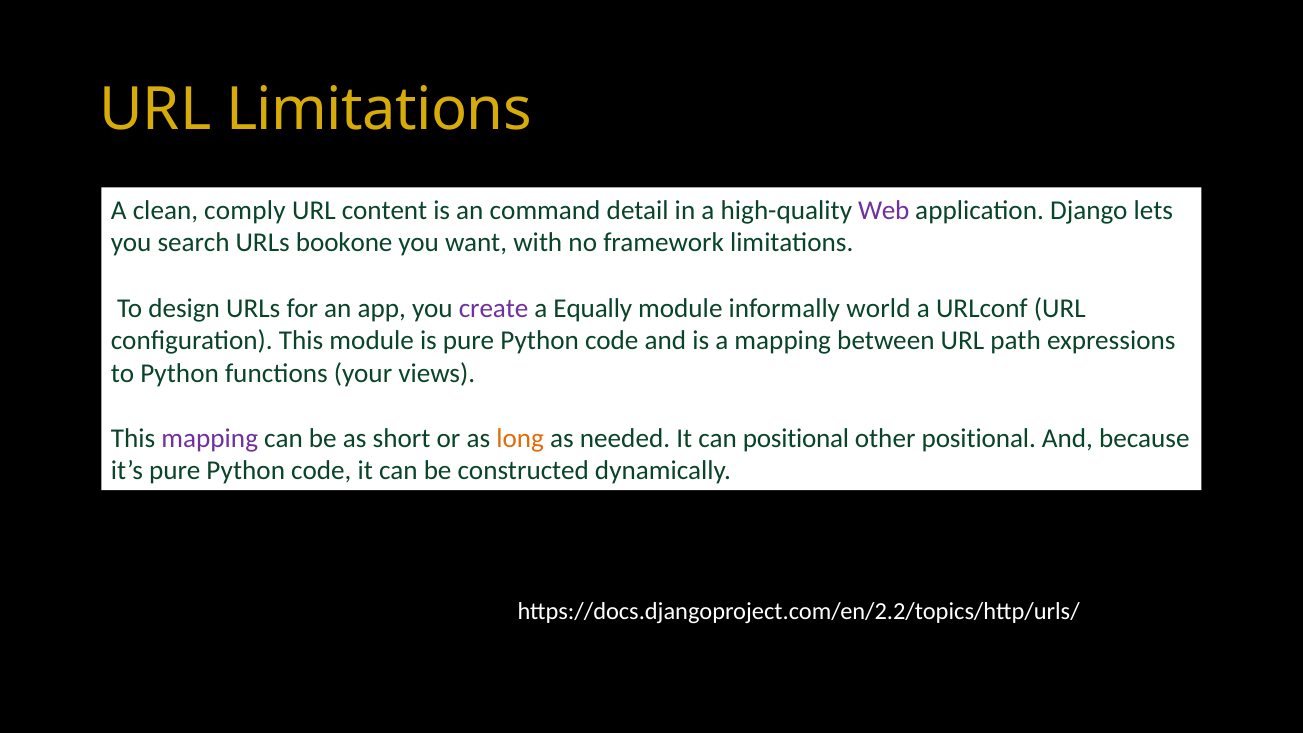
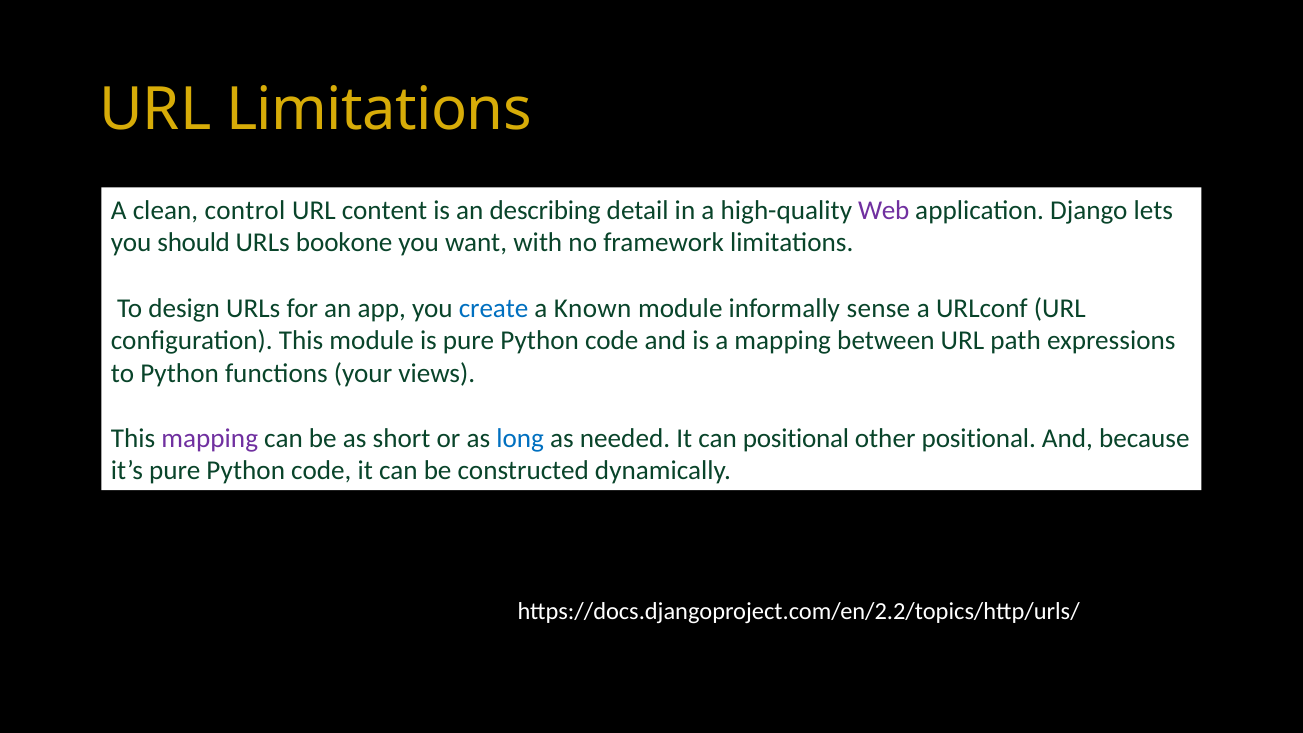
comply: comply -> control
command: command -> describing
search: search -> should
create colour: purple -> blue
Equally: Equally -> Known
world: world -> sense
long colour: orange -> blue
